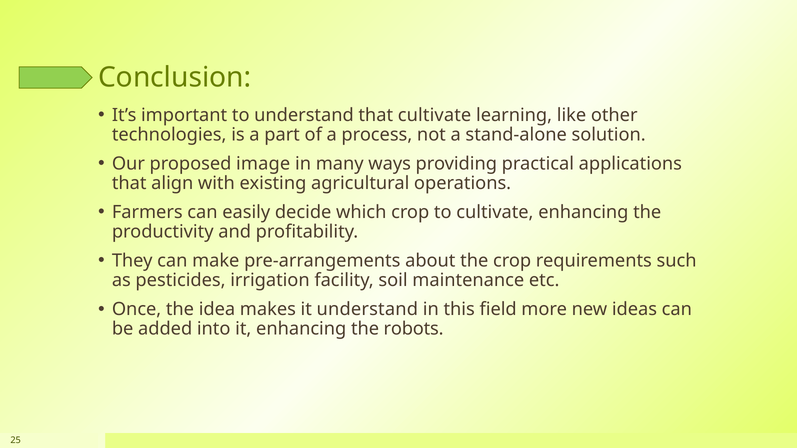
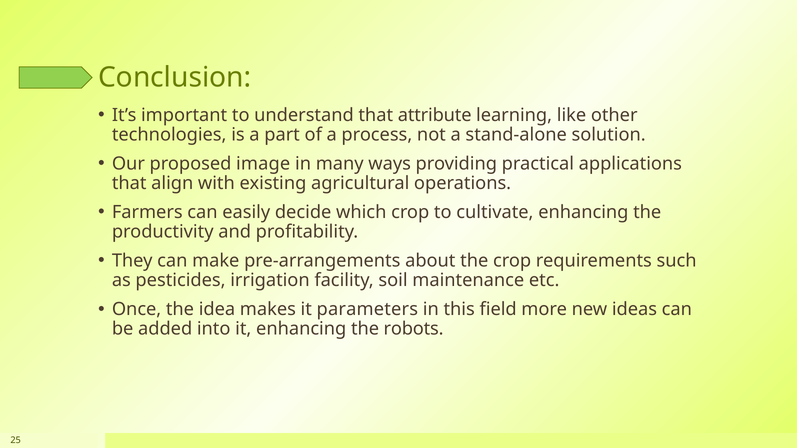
that cultivate: cultivate -> attribute
it understand: understand -> parameters
